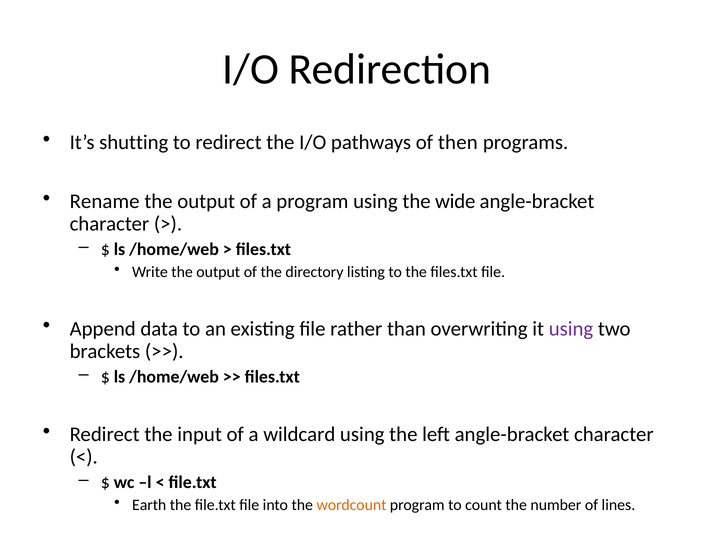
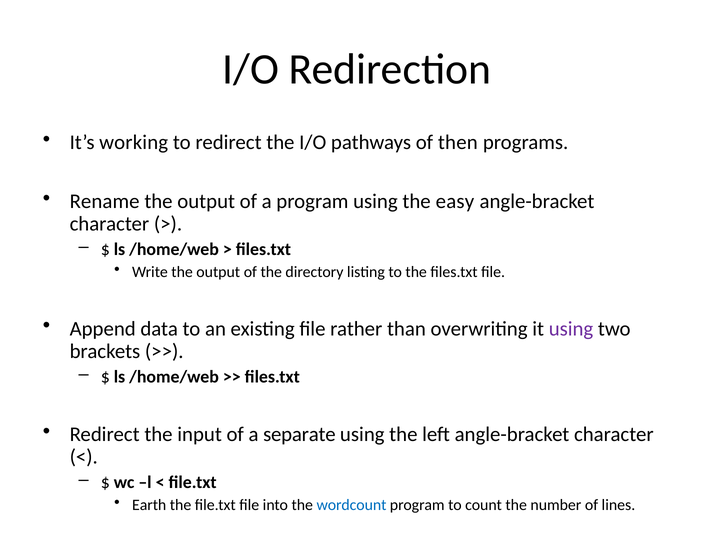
shutting: shutting -> working
wide: wide -> easy
wildcard: wildcard -> separate
wordcount colour: orange -> blue
